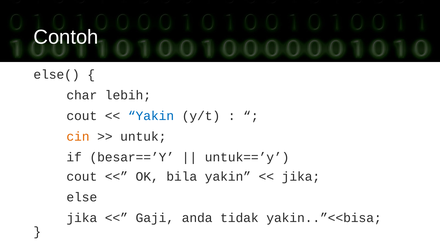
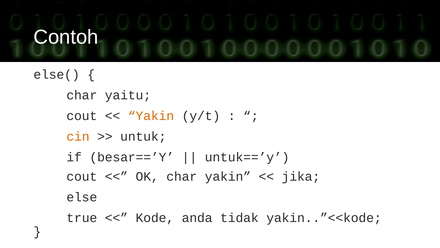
lebih: lebih -> yaitu
Yakin at (151, 116) colour: blue -> orange
OK bila: bila -> char
jika at (82, 217): jika -> true
Gaji: Gaji -> Kode
yakin..”<<bisa: yakin..”<<bisa -> yakin..”<<kode
